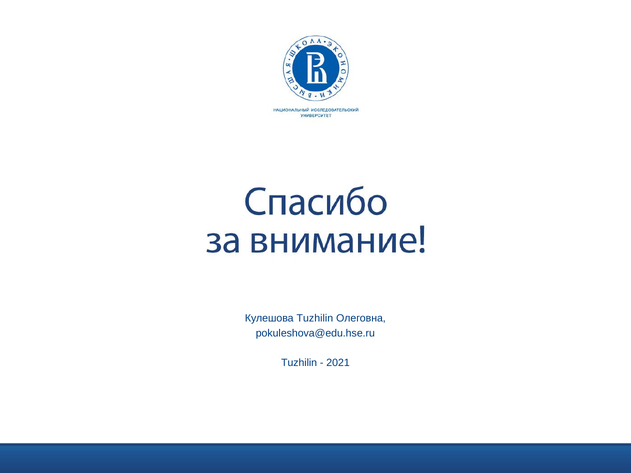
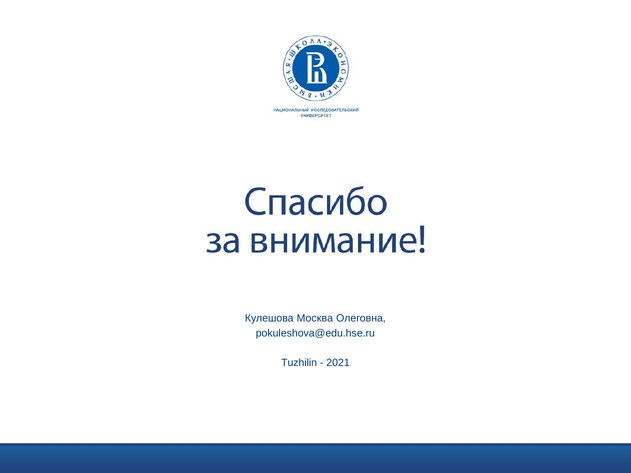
Кулешова Tuzhilin: Tuzhilin -> Москва
